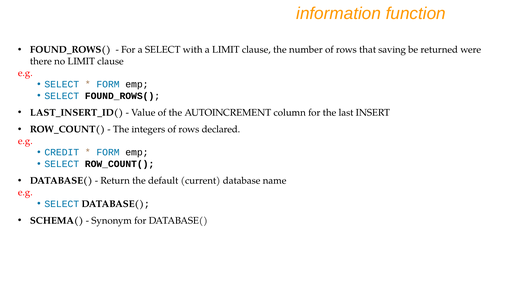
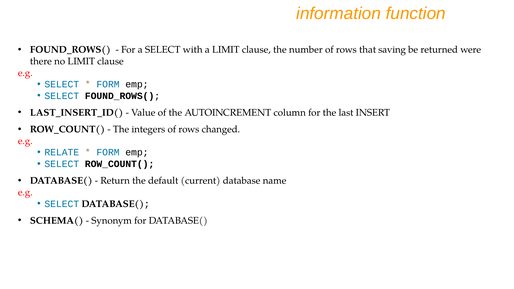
declared: declared -> changed
CREDIT: CREDIT -> RELATE
